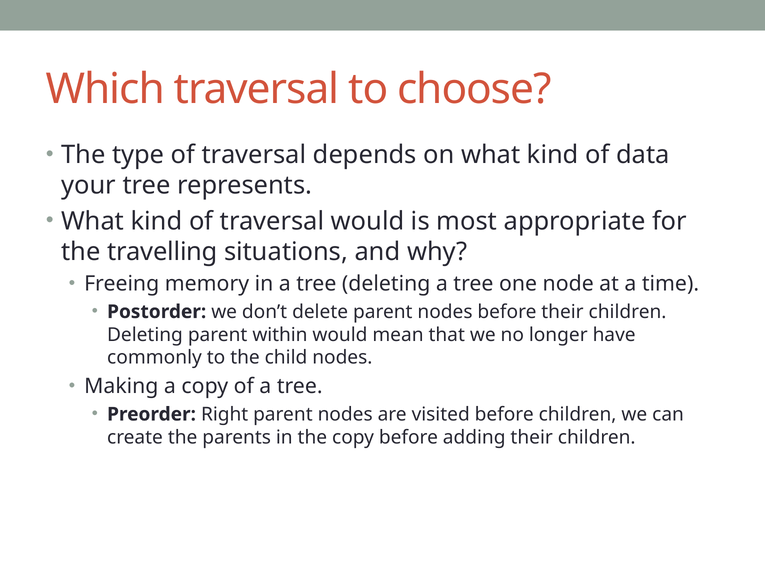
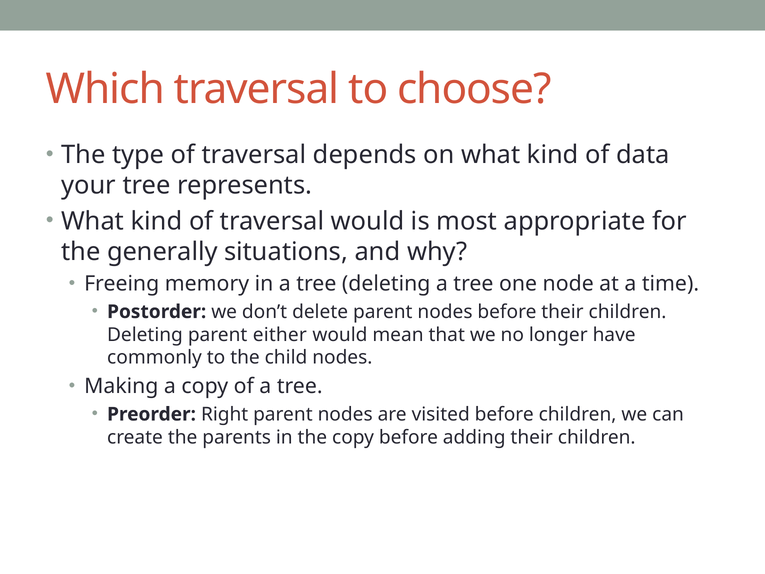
travelling: travelling -> generally
within: within -> either
